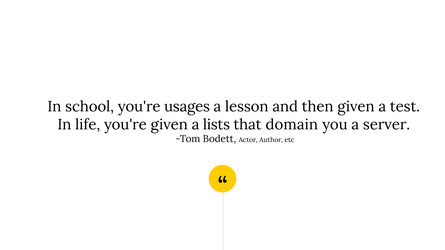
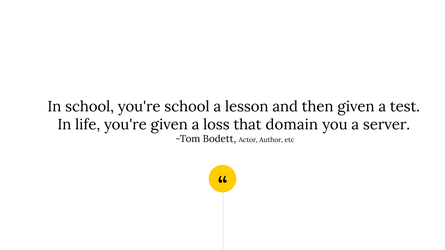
you're usages: usages -> school
lists: lists -> loss
